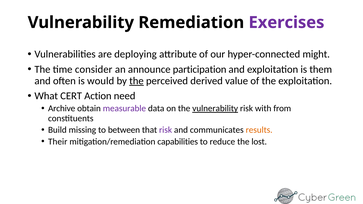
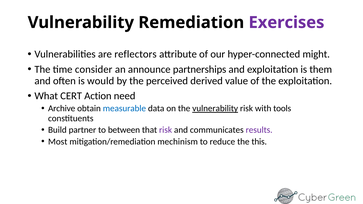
deploying: deploying -> reflectors
participation: participation -> partnerships
the at (136, 81) underline: present -> none
measurable colour: purple -> blue
from: from -> tools
missing: missing -> partner
results colour: orange -> purple
Their: Their -> Most
capabilities: capabilities -> mechinism
lost: lost -> this
